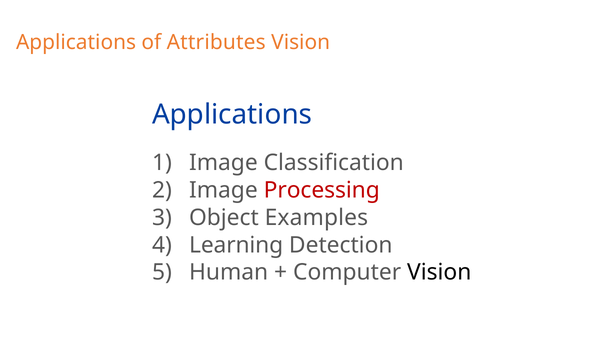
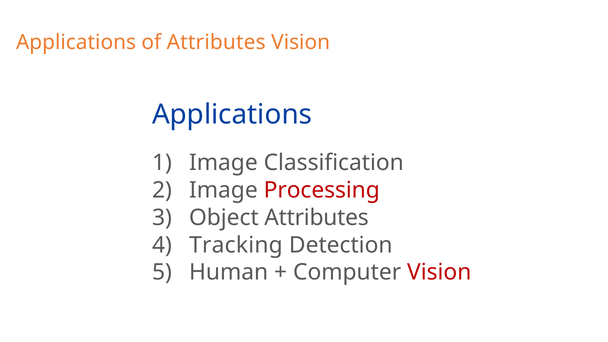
Object Examples: Examples -> Attributes
Learning: Learning -> Tracking
Vision at (439, 272) colour: black -> red
